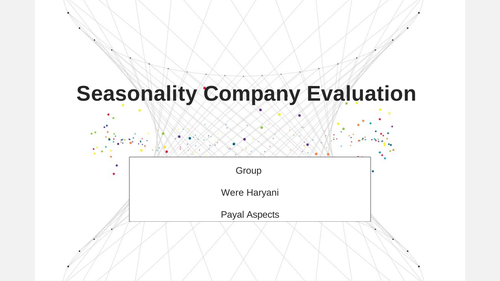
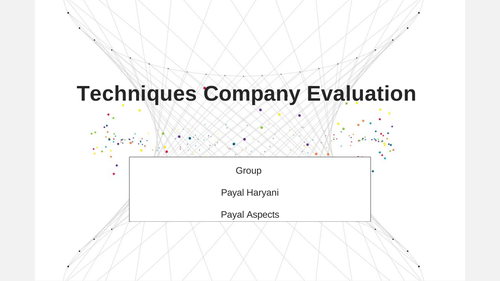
Seasonality: Seasonality -> Techniques
Were at (232, 193): Were -> Payal
